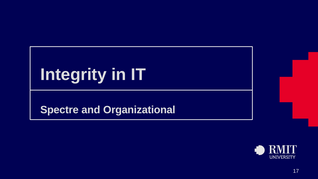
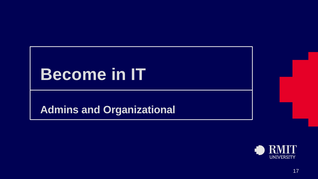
Integrity: Integrity -> Become
Spectre: Spectre -> Admins
